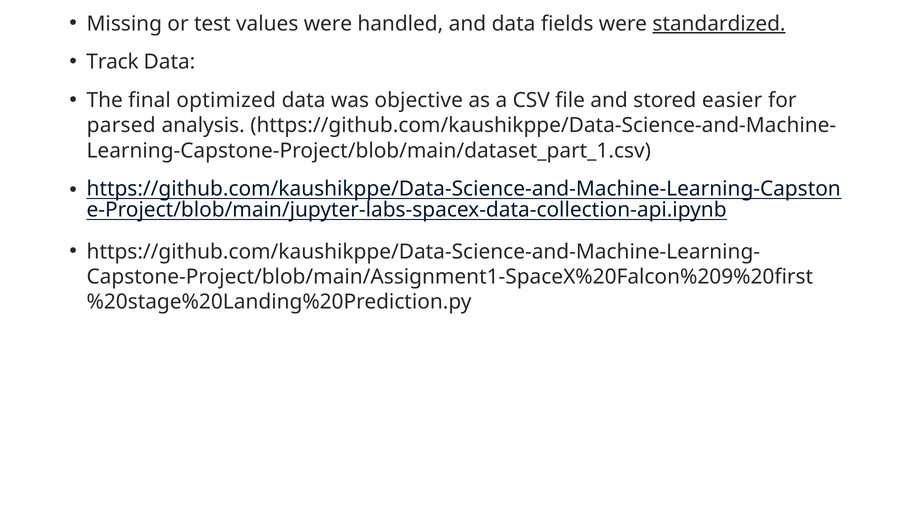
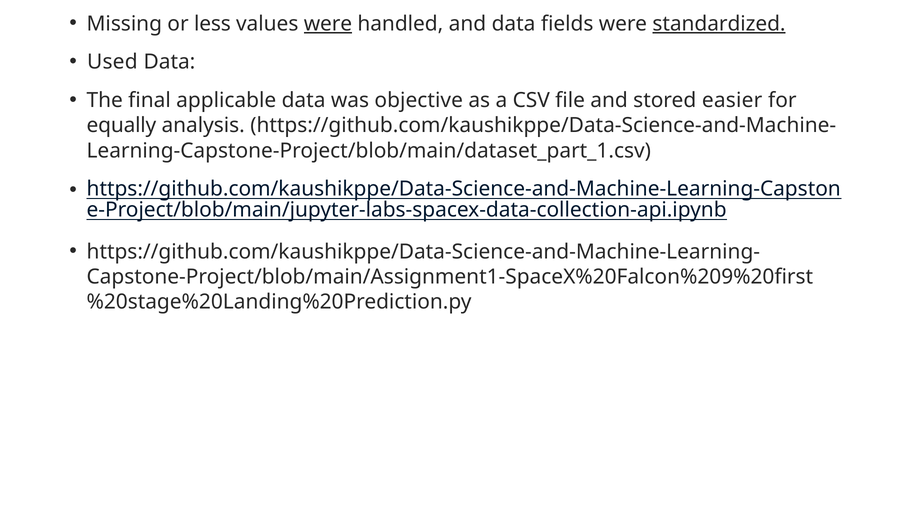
test: test -> less
were at (328, 24) underline: none -> present
Track: Track -> Used
optimized: optimized -> applicable
parsed: parsed -> equally
